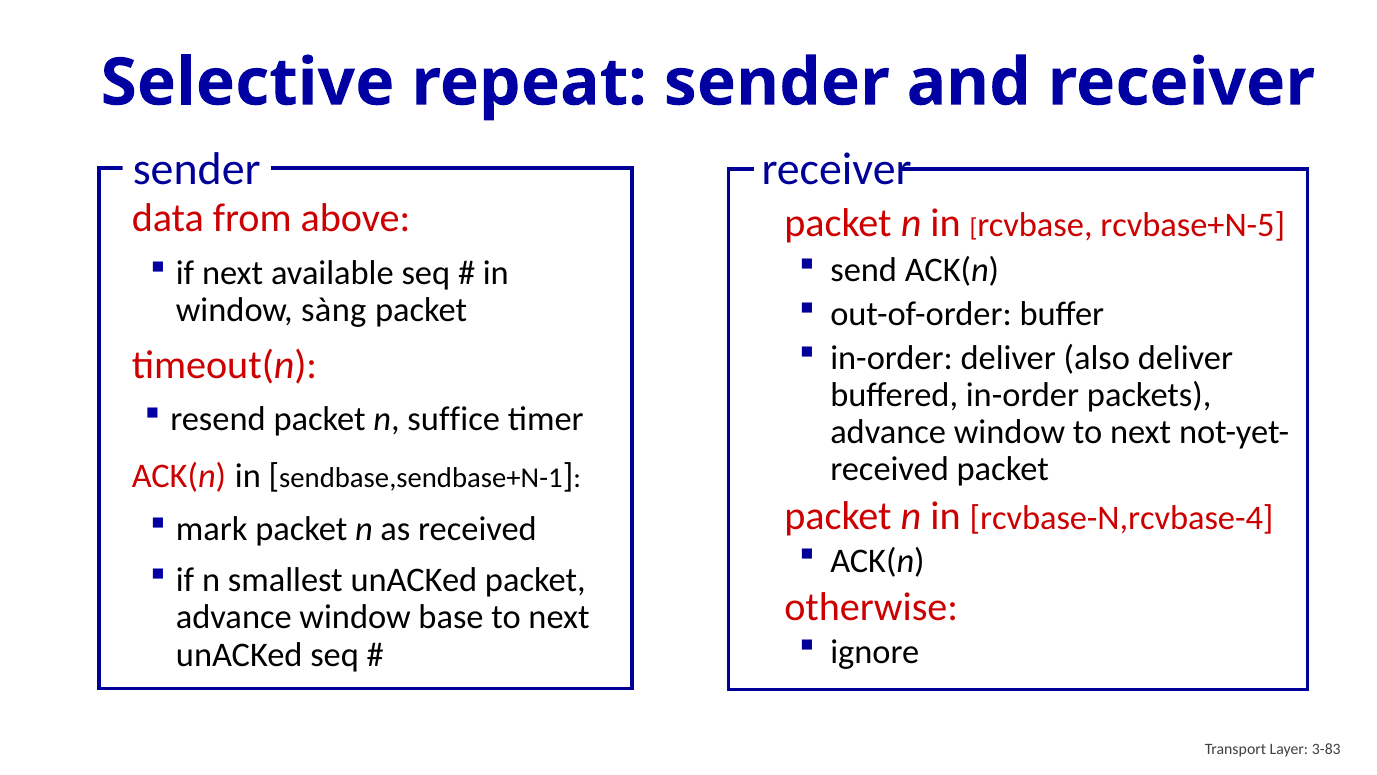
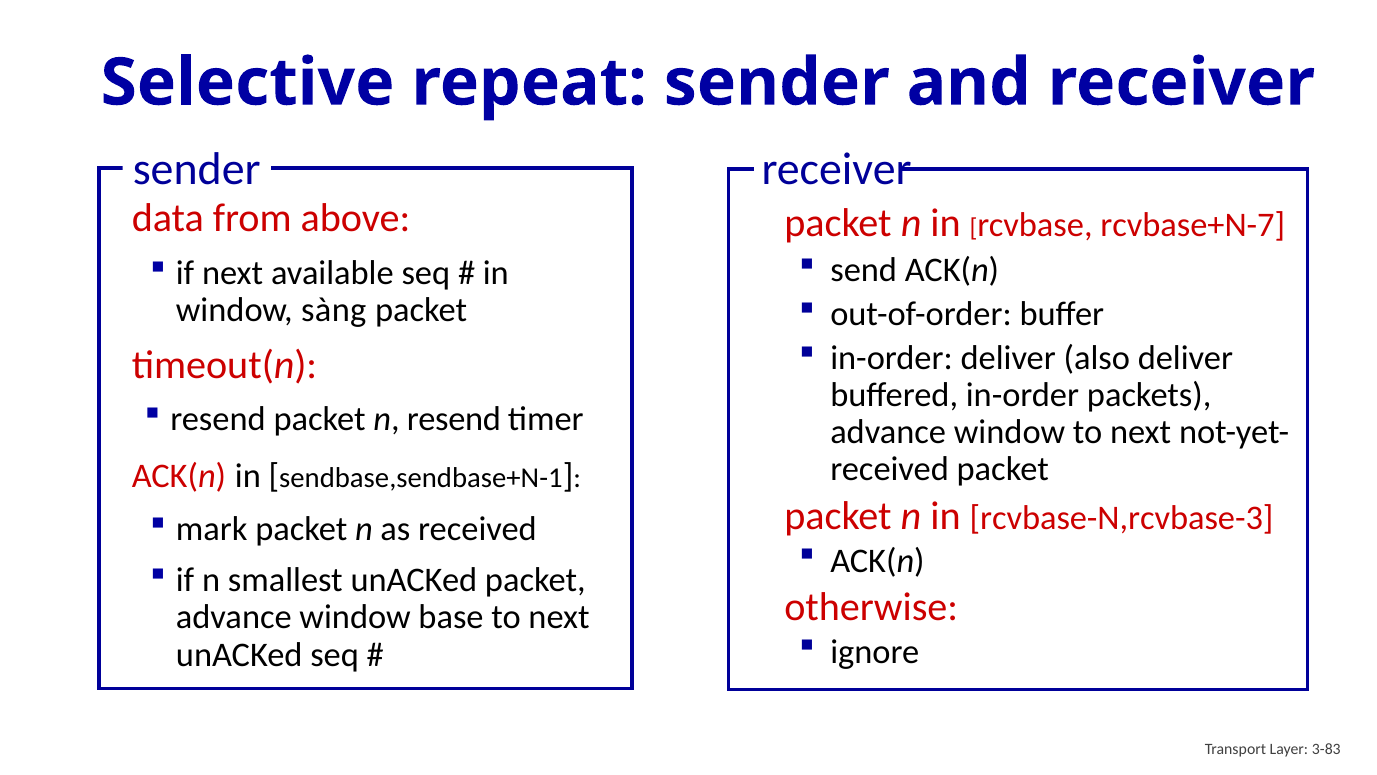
rcvbase+N-5: rcvbase+N-5 -> rcvbase+N-7
n suffice: suffice -> resend
rcvbase-N,rcvbase-4: rcvbase-N,rcvbase-4 -> rcvbase-N,rcvbase-3
